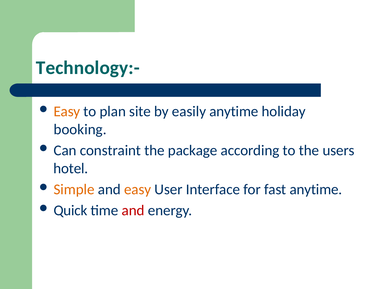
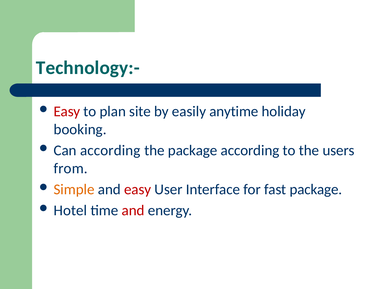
Easy at (67, 111) colour: orange -> red
Can constraint: constraint -> according
hotel: hotel -> from
easy at (138, 189) colour: orange -> red
fast anytime: anytime -> package
Quick: Quick -> Hotel
